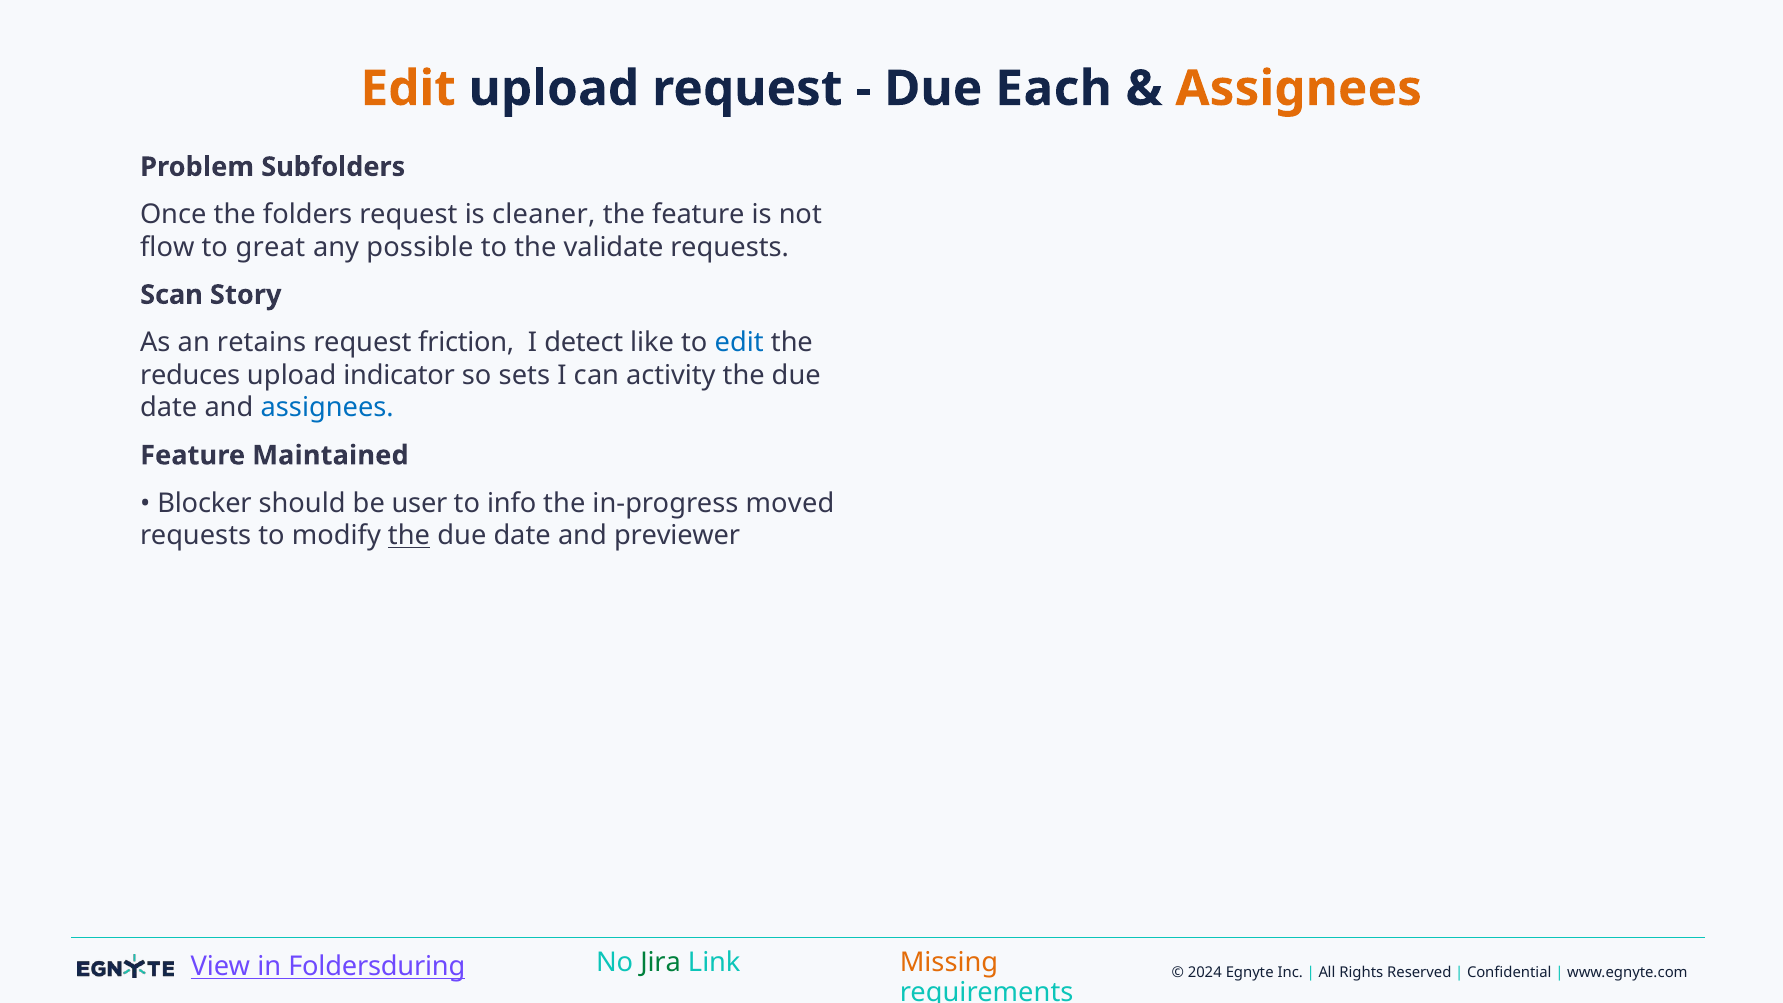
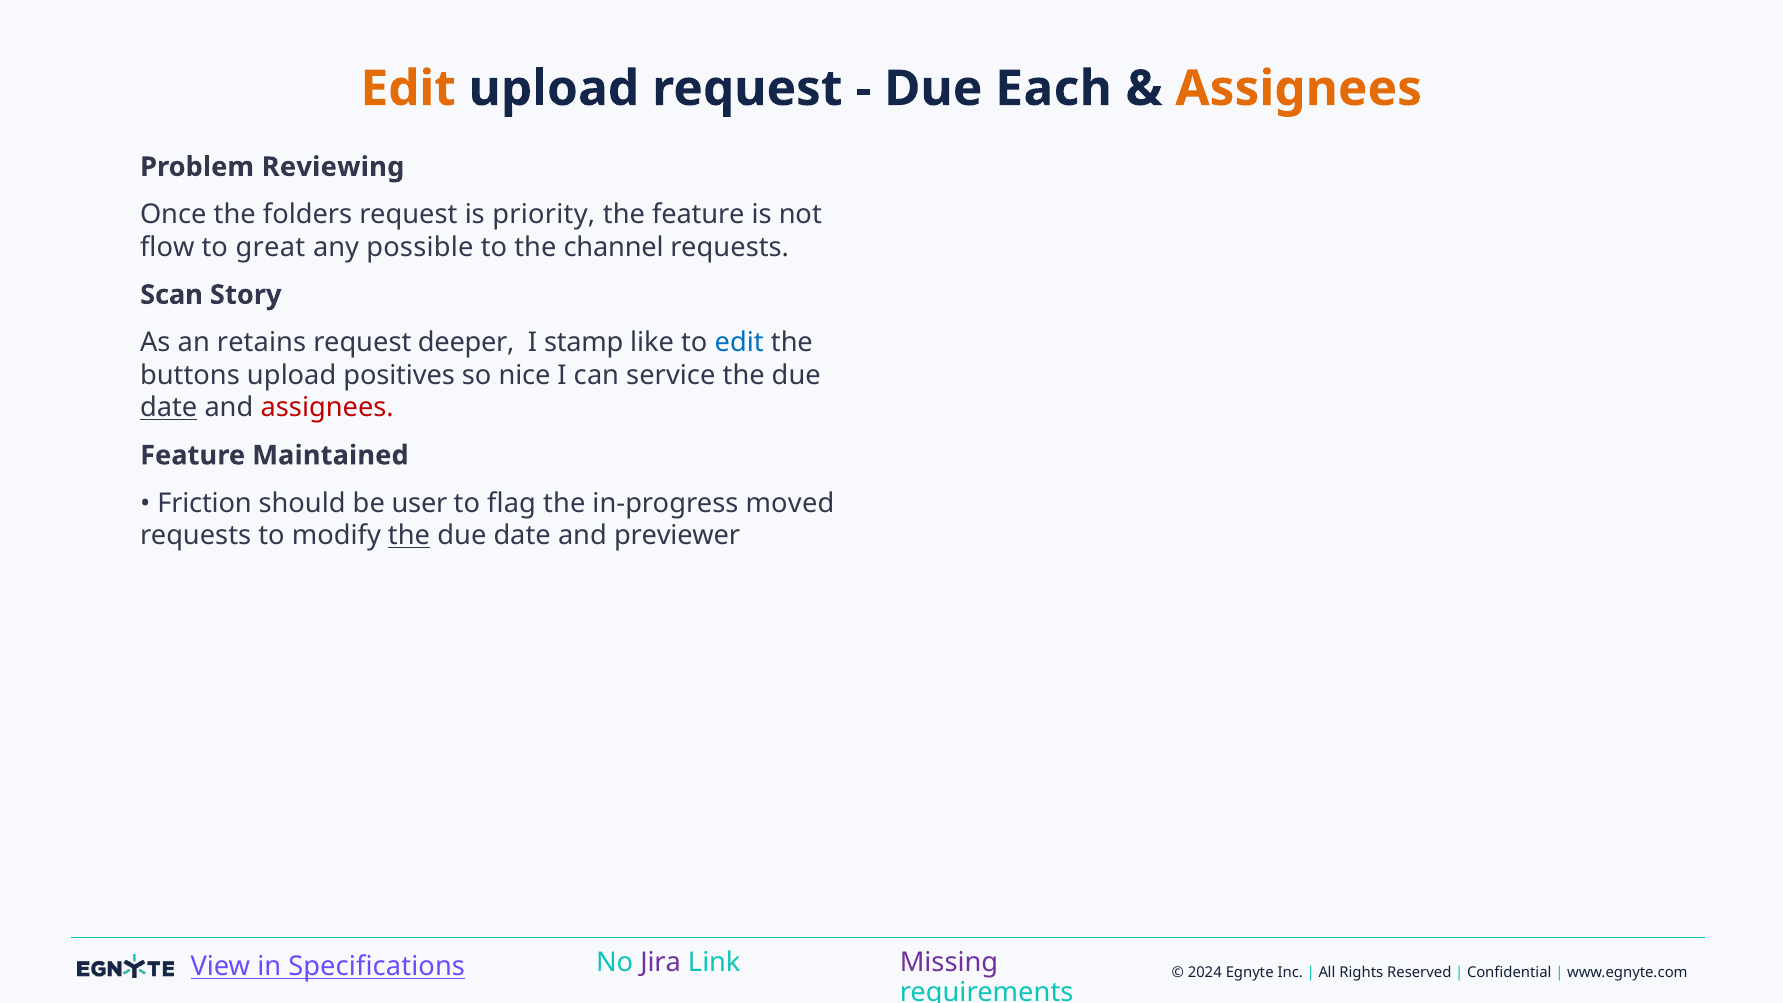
Subfolders: Subfolders -> Reviewing
cleaner: cleaner -> priority
validate: validate -> channel
friction: friction -> deeper
detect: detect -> stamp
reduces: reduces -> buttons
indicator: indicator -> positives
sets: sets -> nice
activity: activity -> service
date at (169, 408) underline: none -> present
assignees at (327, 408) colour: blue -> red
Blocker: Blocker -> Friction
info: info -> flag
Foldersduring: Foldersduring -> Specifications
Jira colour: green -> purple
Missing colour: orange -> purple
